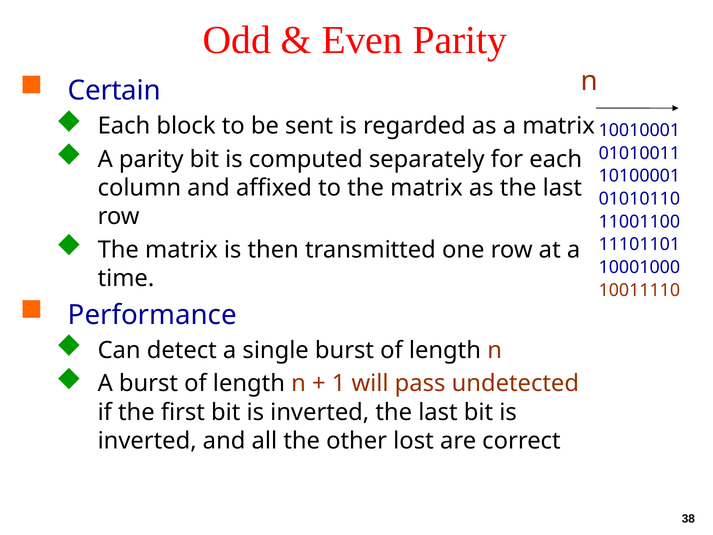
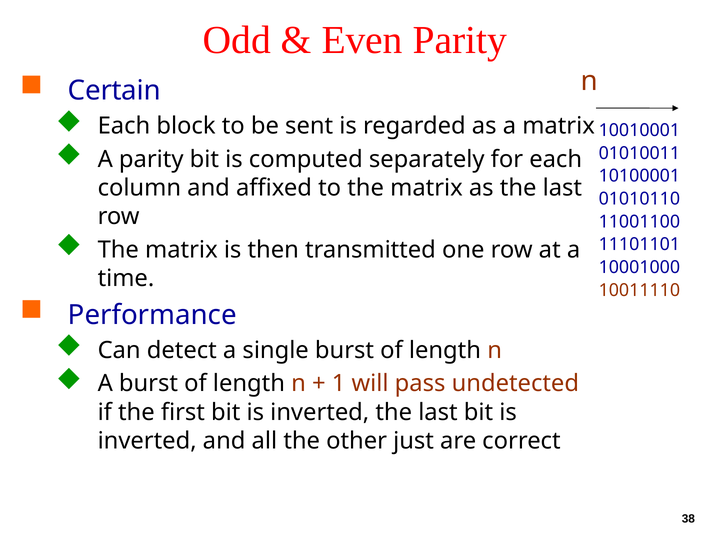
lost: lost -> just
